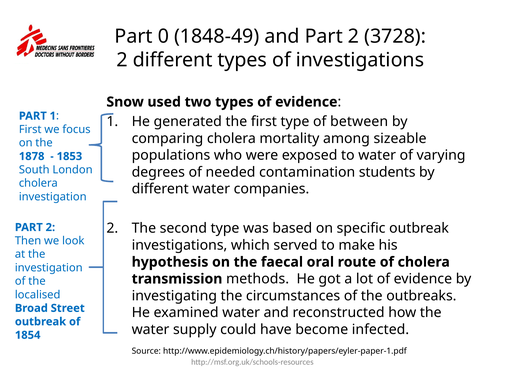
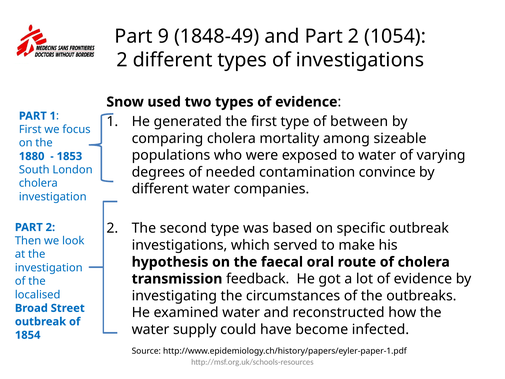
0: 0 -> 9
3728: 3728 -> 1054
1878: 1878 -> 1880
students: students -> convince
methods: methods -> feedback
